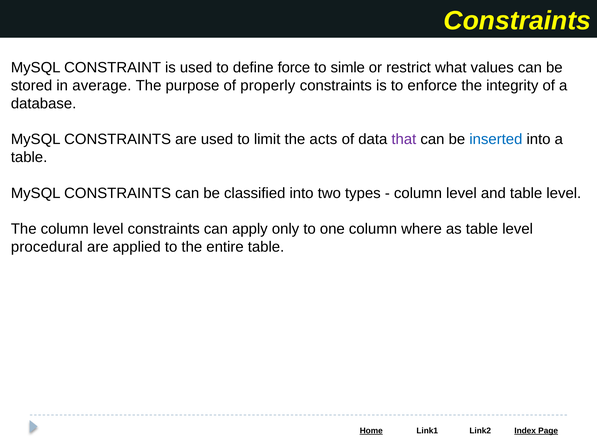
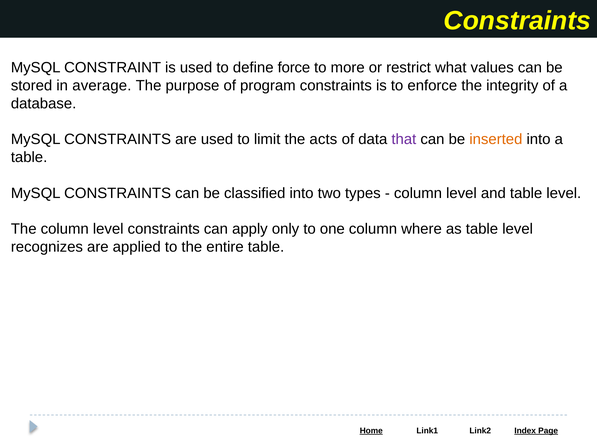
simle: simle -> more
properly: properly -> program
inserted colour: blue -> orange
procedural: procedural -> recognizes
